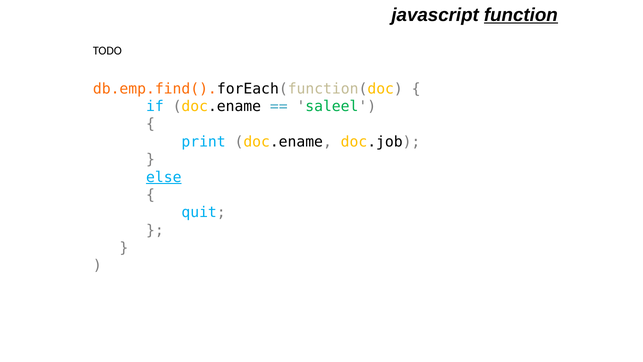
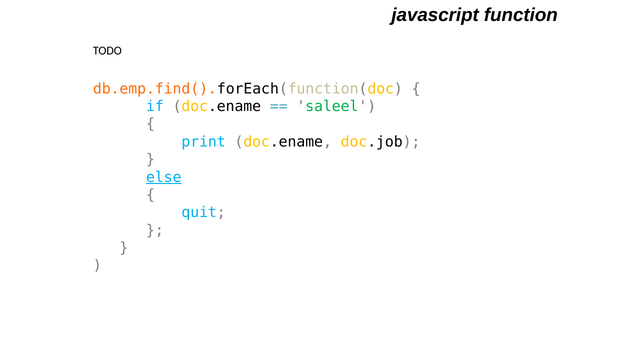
function underline: present -> none
